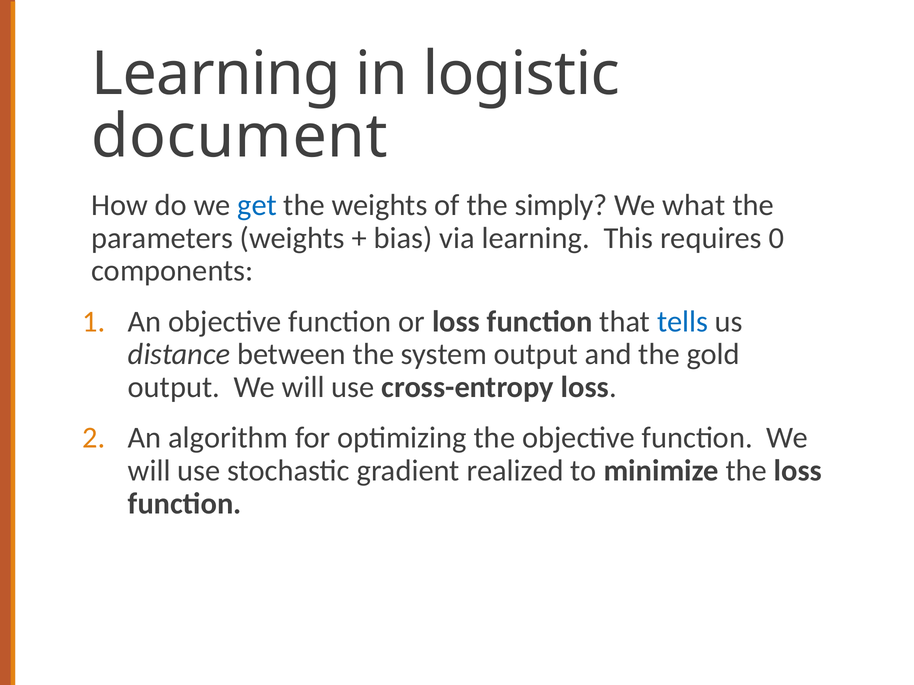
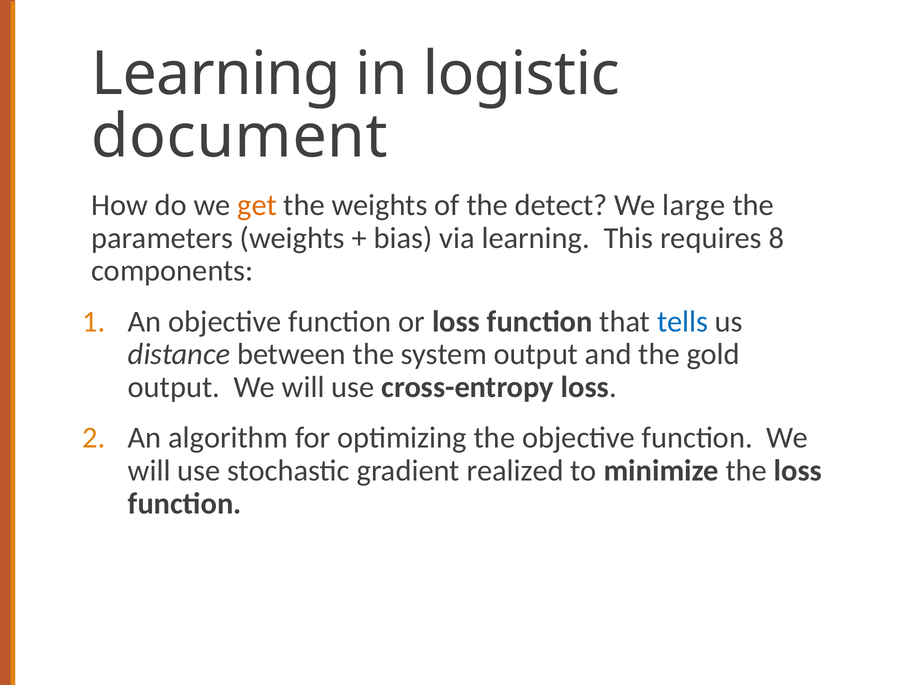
get colour: blue -> orange
simply: simply -> detect
what: what -> large
0: 0 -> 8
